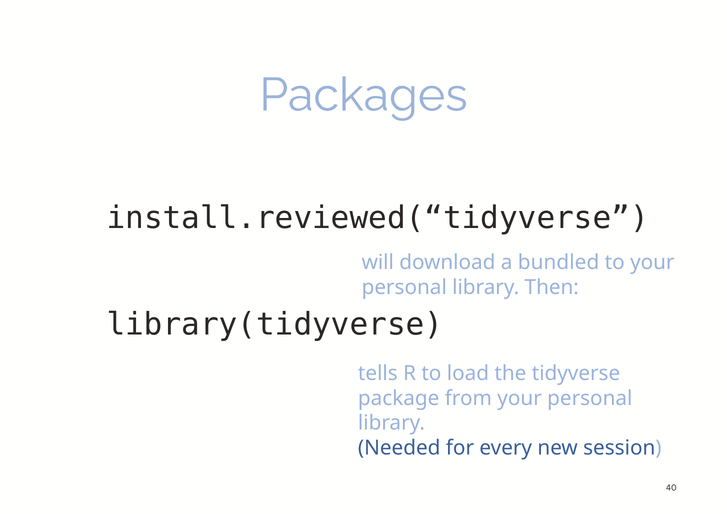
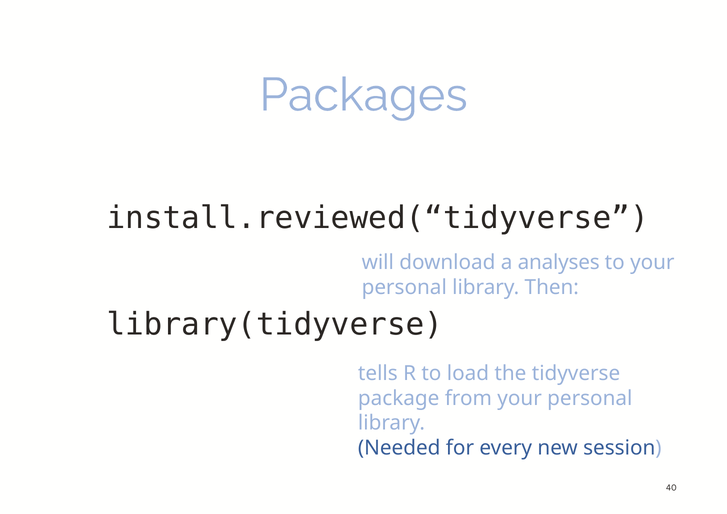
bundled: bundled -> analyses
